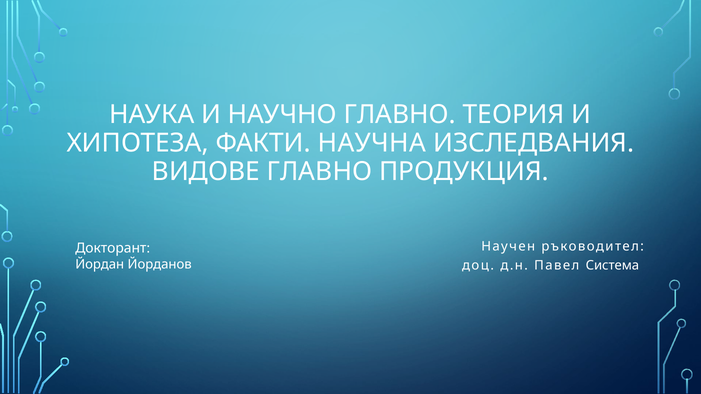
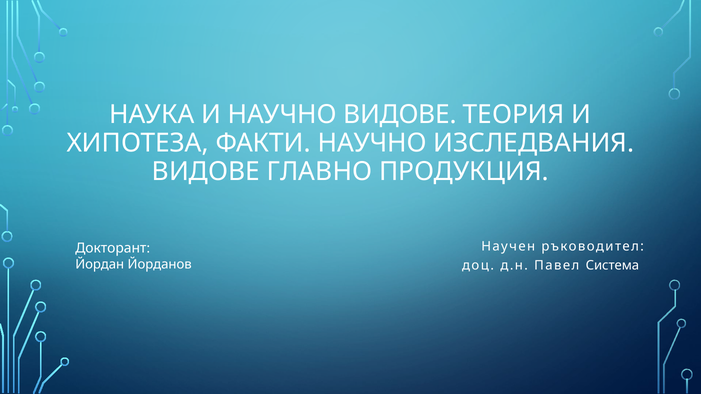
НАУЧНО ГЛАВНО: ГЛАВНО -> ВИДОВЕ
ФАКТИ НАУЧНА: НАУЧНА -> НАУЧНО
